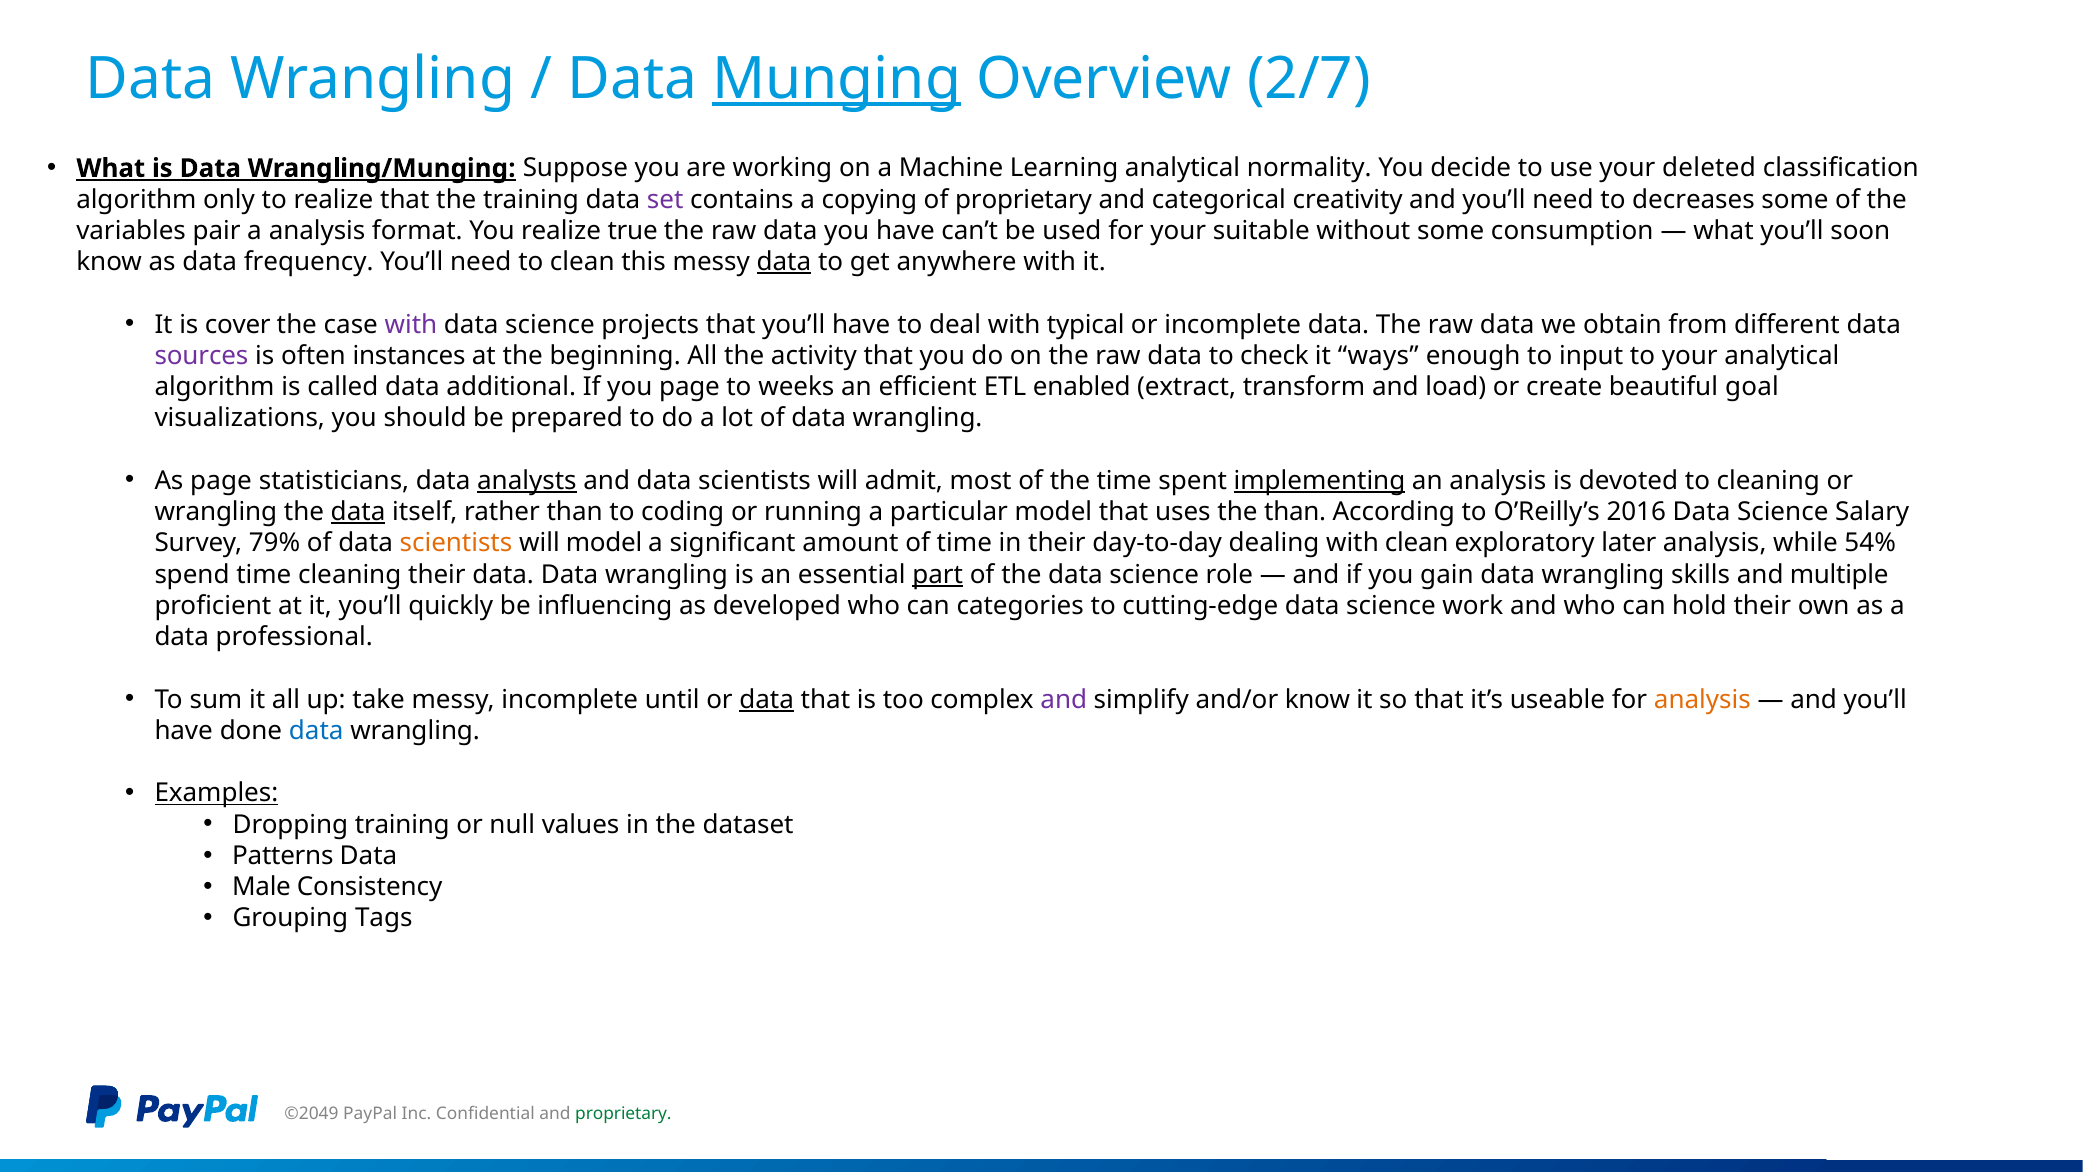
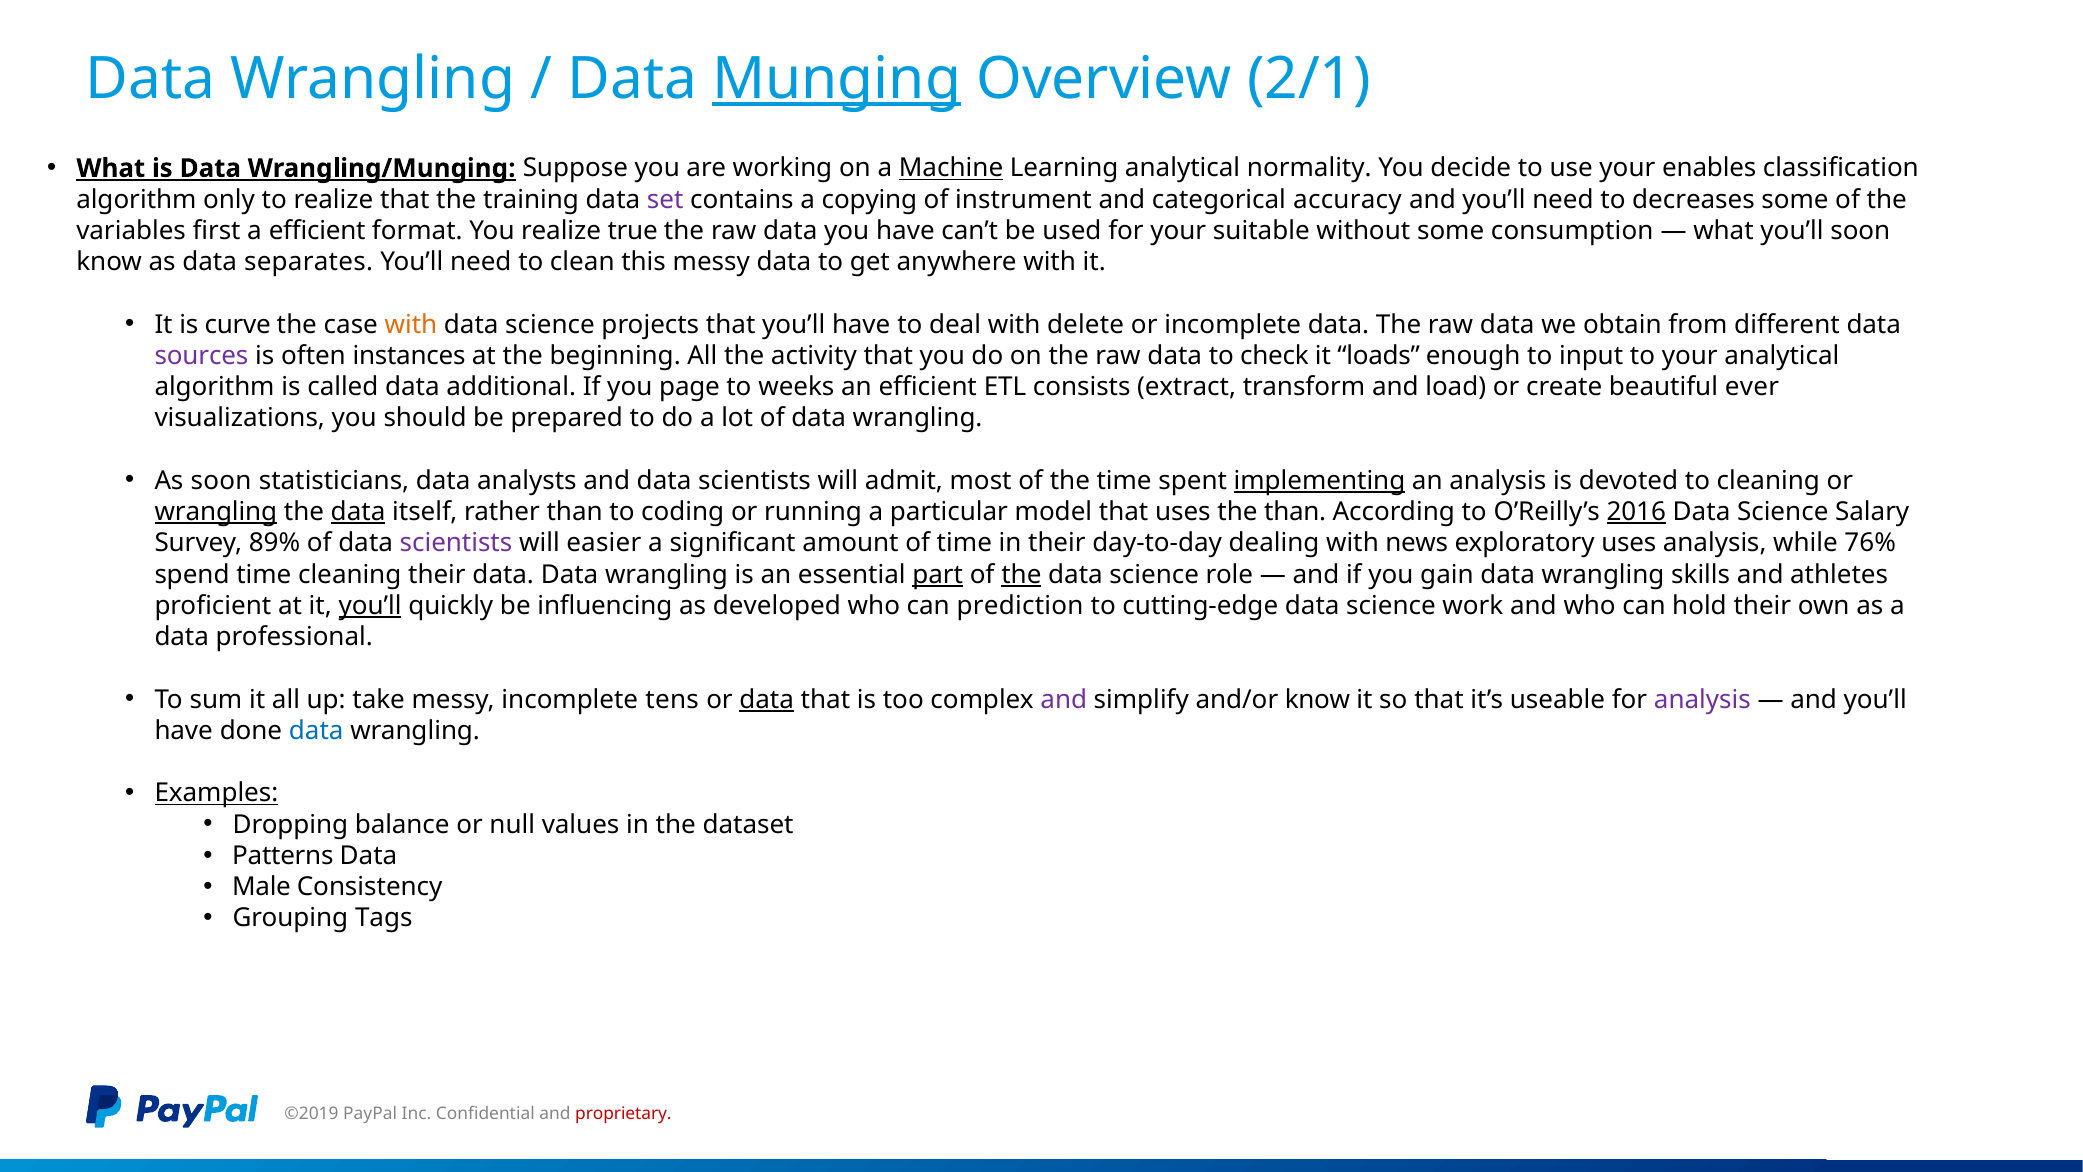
2/7: 2/7 -> 2/1
Machine underline: none -> present
deleted: deleted -> enables
of proprietary: proprietary -> instrument
creativity: creativity -> accuracy
pair: pair -> first
a analysis: analysis -> efficient
frequency: frequency -> separates
data at (784, 262) underline: present -> none
cover: cover -> curve
with at (411, 324) colour: purple -> orange
typical: typical -> delete
ways: ways -> loads
enabled: enabled -> consists
goal: goal -> ever
As page: page -> soon
analysts underline: present -> none
wrangling at (216, 512) underline: none -> present
2016 underline: none -> present
79%: 79% -> 89%
scientists at (456, 543) colour: orange -> purple
will model: model -> easier
with clean: clean -> news
exploratory later: later -> uses
54%: 54% -> 76%
the at (1021, 574) underline: none -> present
multiple: multiple -> athletes
you’ll at (370, 606) underline: none -> present
categories: categories -> prediction
until: until -> tens
analysis at (1702, 699) colour: orange -> purple
Dropping training: training -> balance
©2049: ©2049 -> ©2019
proprietary at (623, 1114) colour: green -> red
